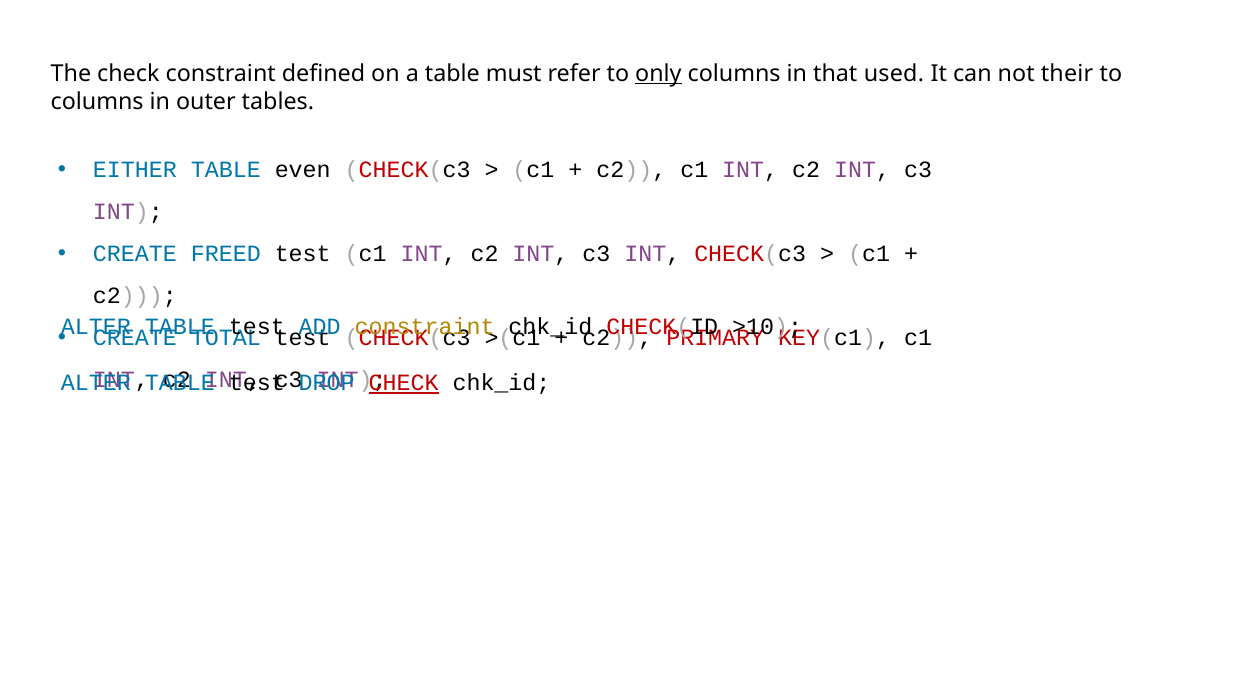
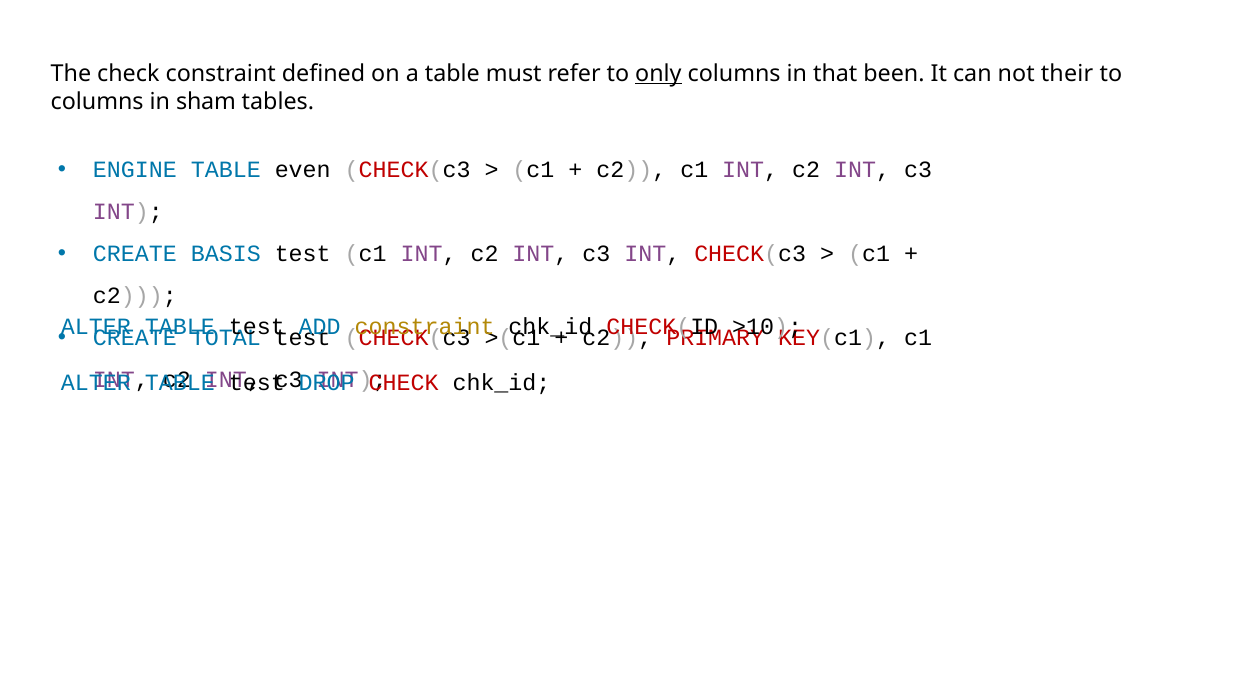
used: used -> been
outer: outer -> sham
EITHER: EITHER -> ENGINE
FREED: FREED -> BASIS
CHECK at (404, 383) underline: present -> none
